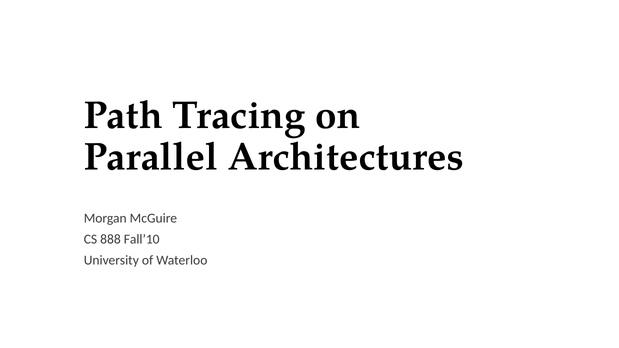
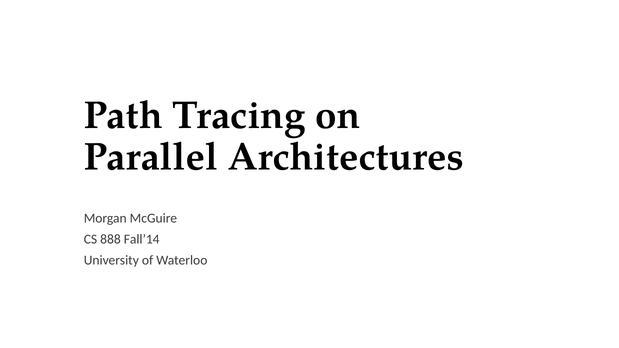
Fall’10: Fall’10 -> Fall’14
